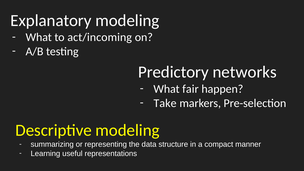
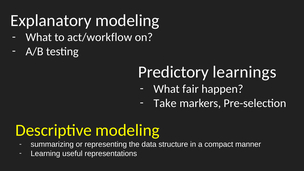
act/incoming: act/incoming -> act/workflow
networks: networks -> learnings
